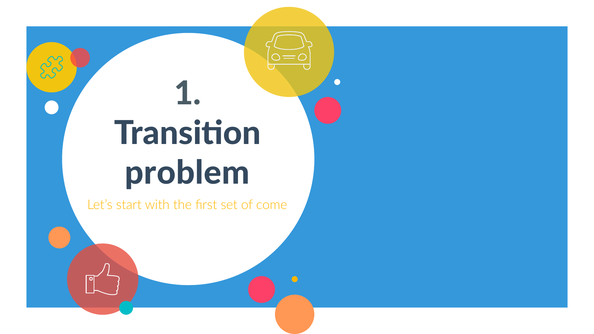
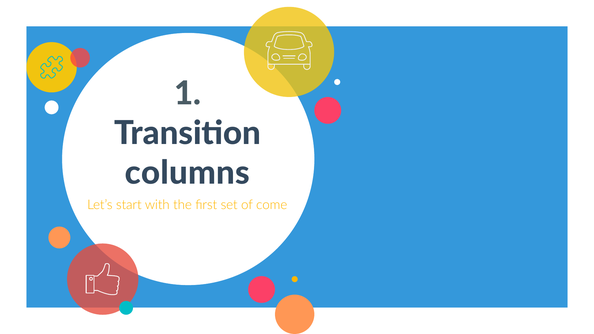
problem: problem -> columns
